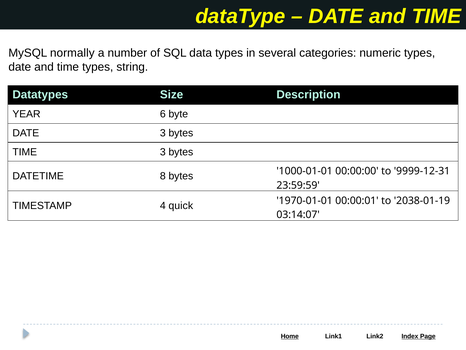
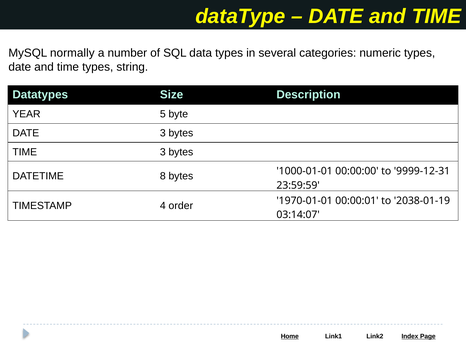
6: 6 -> 5
quick: quick -> order
